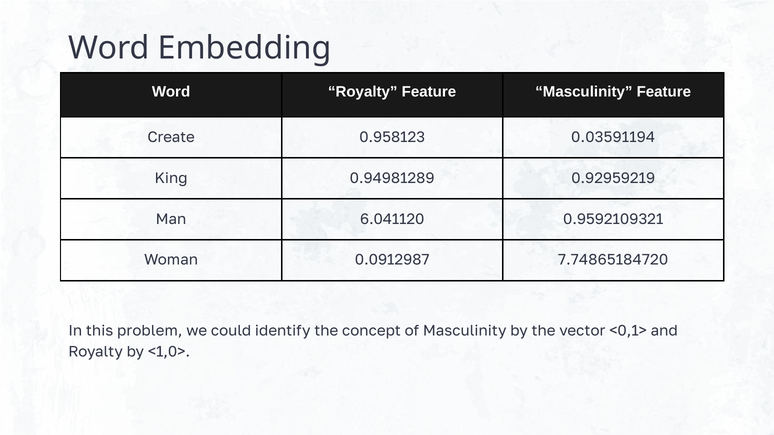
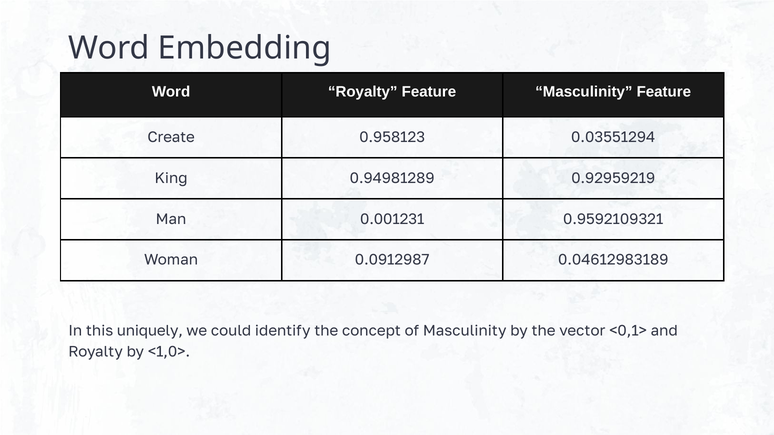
0.03591194: 0.03591194 -> 0.03551294
6.041120: 6.041120 -> 0.001231
7.74865184720: 7.74865184720 -> 0.04612983189
problem: problem -> uniquely
